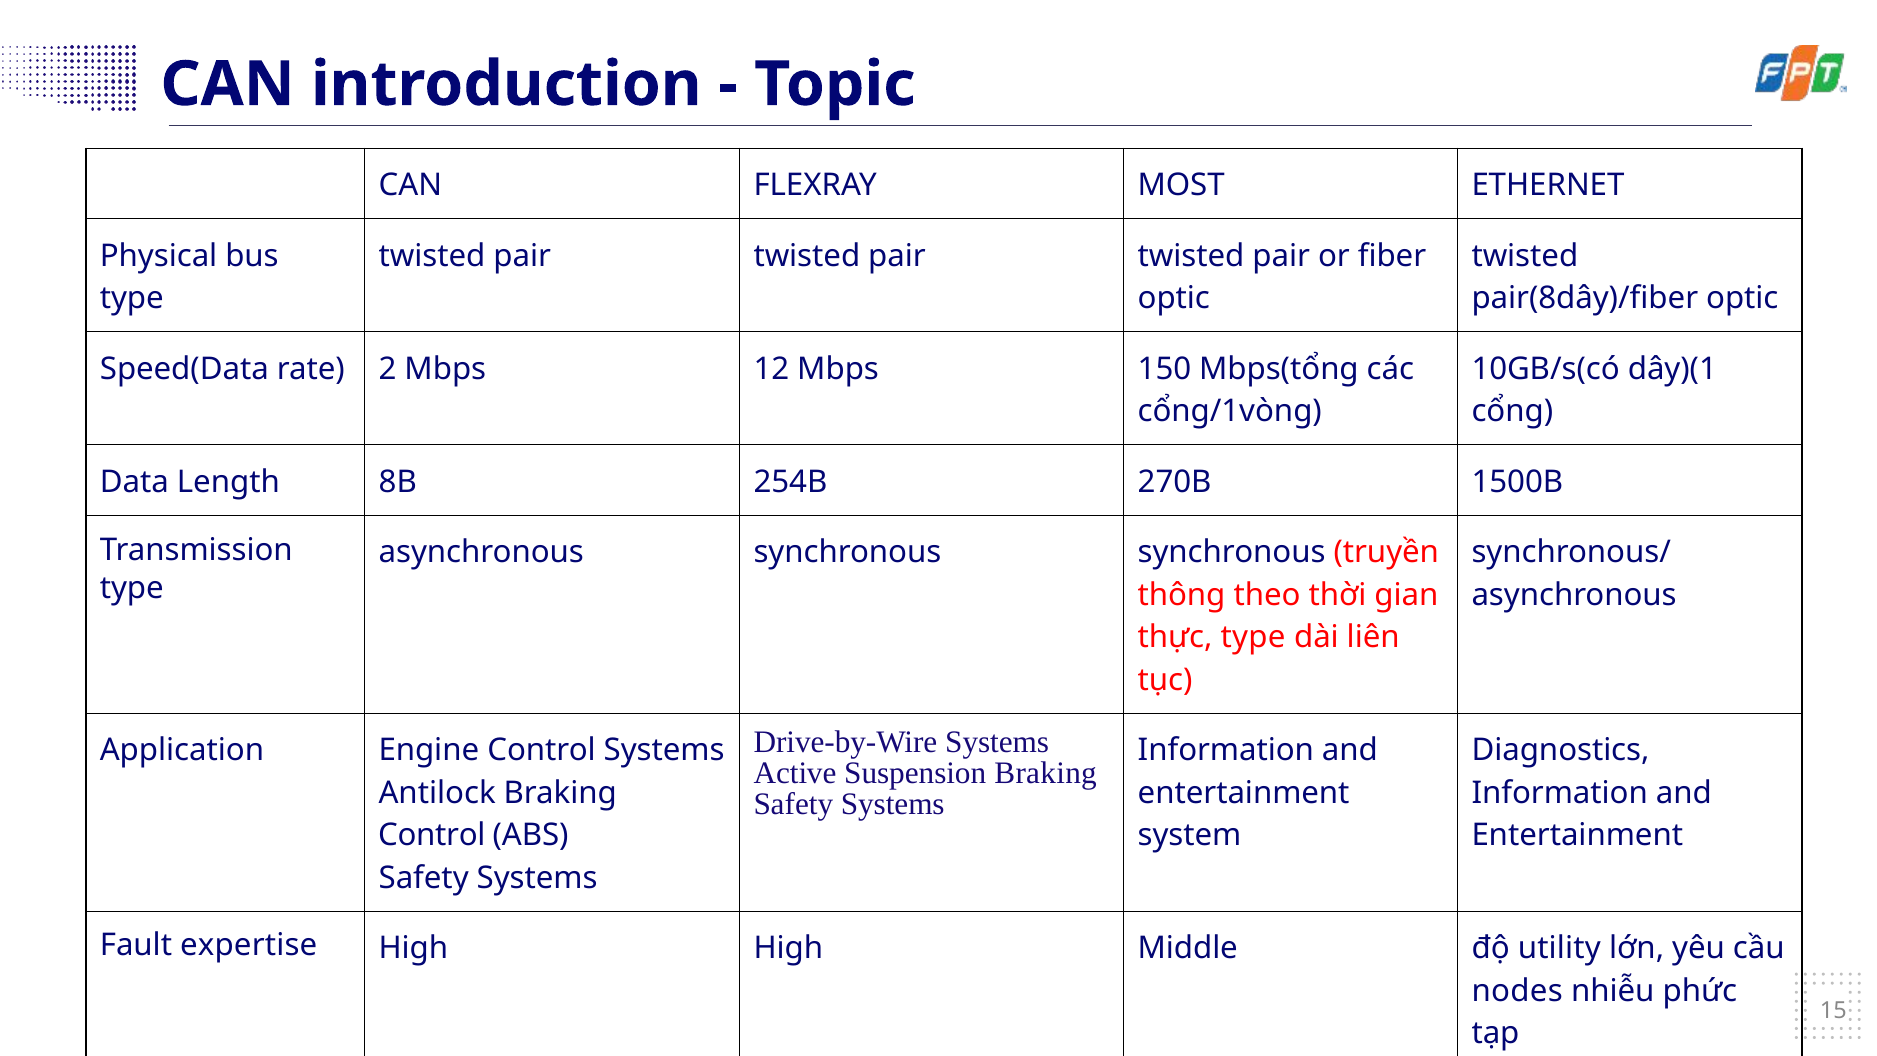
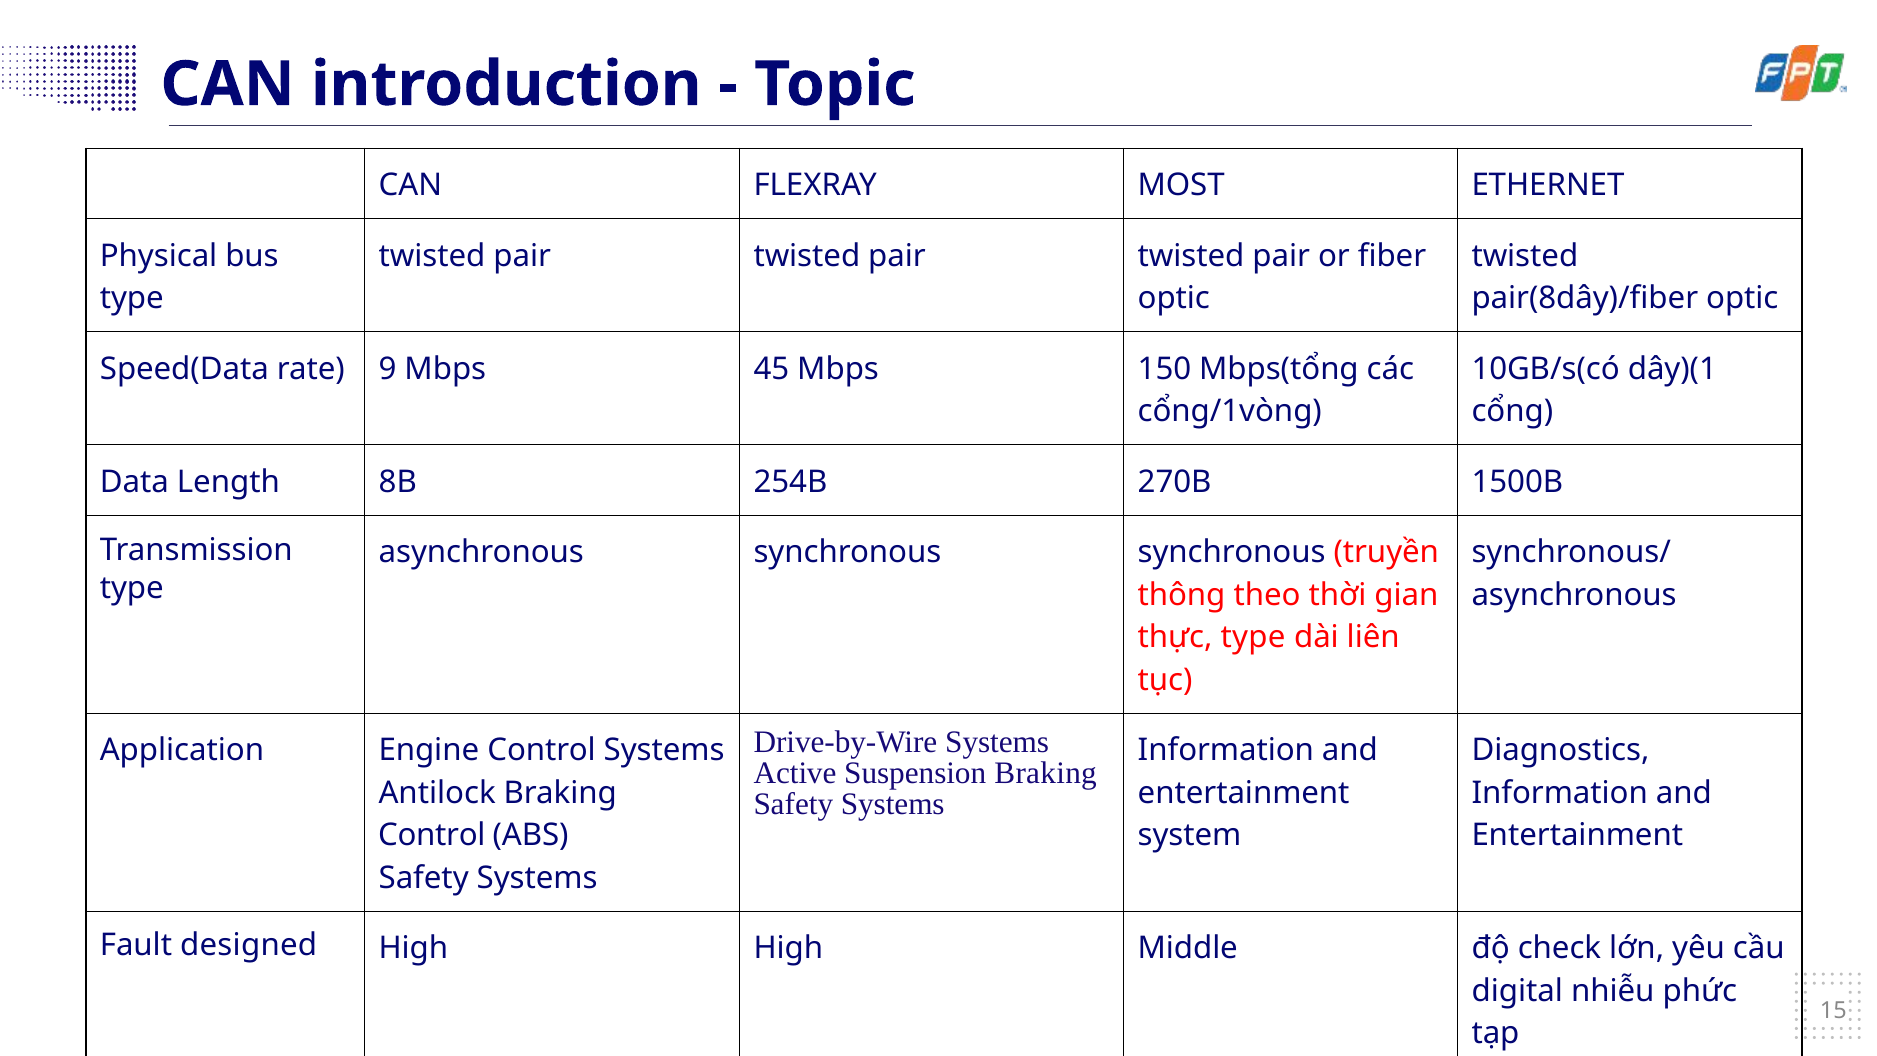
2: 2 -> 9
12: 12 -> 45
expertise: expertise -> designed
utility: utility -> check
nodes: nodes -> digital
